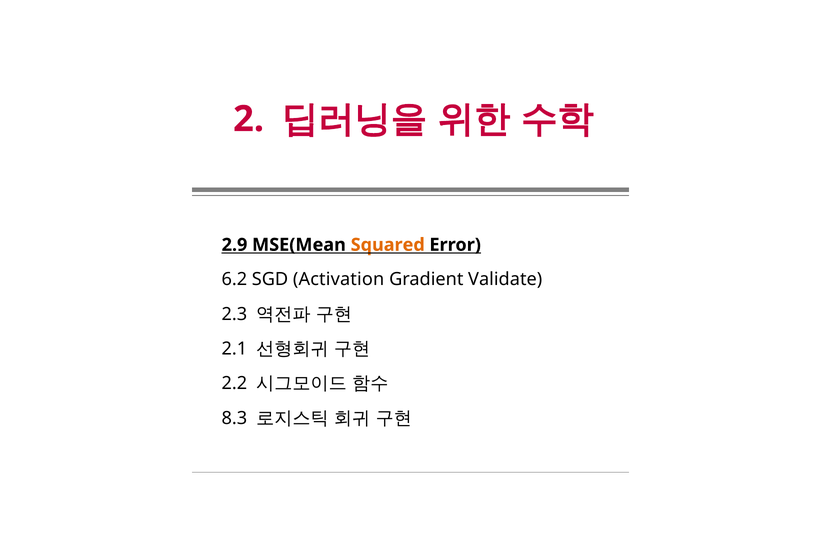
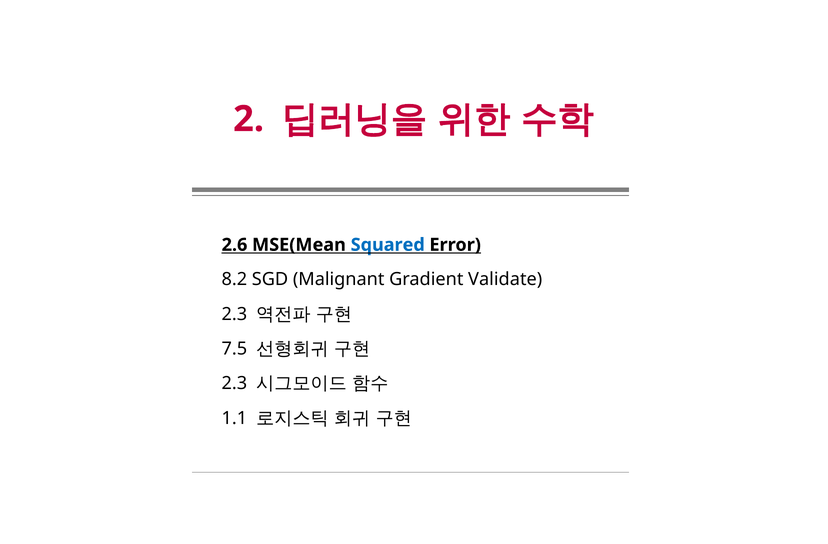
2.9: 2.9 -> 2.6
Squared colour: orange -> blue
6.2: 6.2 -> 8.2
Activation: Activation -> Malignant
2.1: 2.1 -> 7.5
2.2 at (234, 383): 2.2 -> 2.3
8.3: 8.3 -> 1.1
